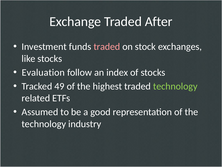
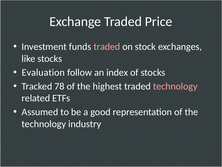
After: After -> Price
49: 49 -> 78
technology at (175, 86) colour: light green -> pink
